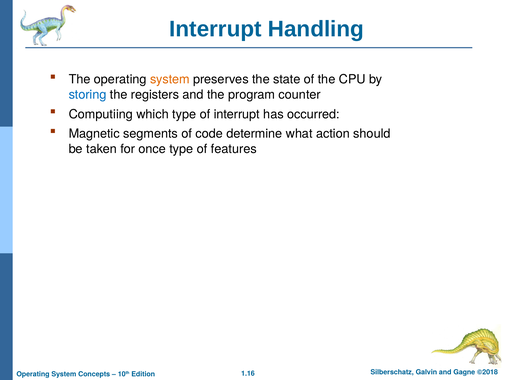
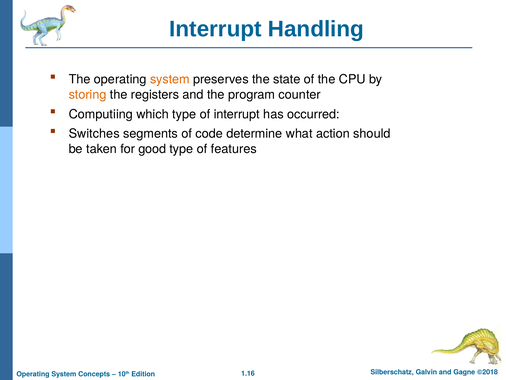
storing colour: blue -> orange
Magnetic: Magnetic -> Switches
once: once -> good
